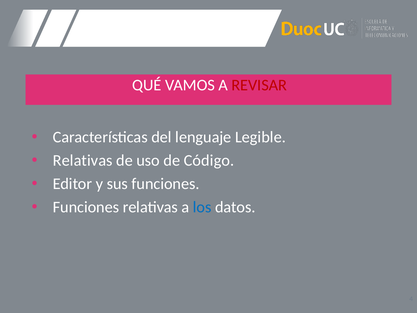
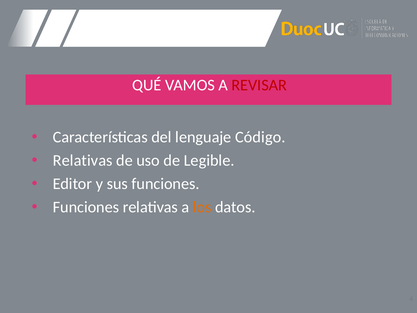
Legible: Legible -> Código
Código: Código -> Legible
los colour: blue -> orange
